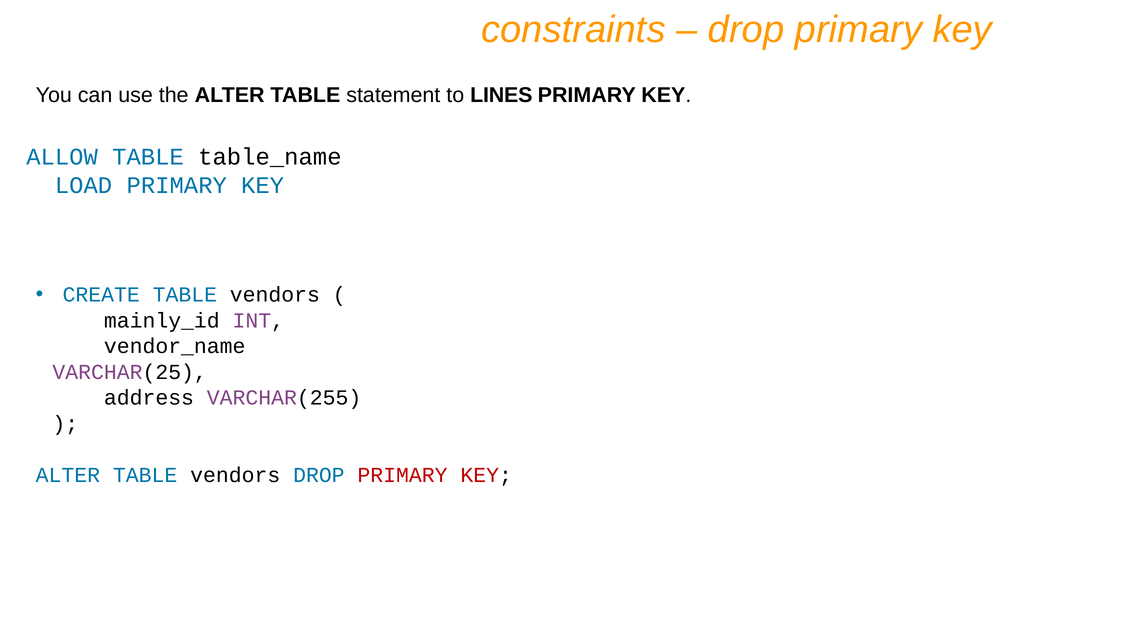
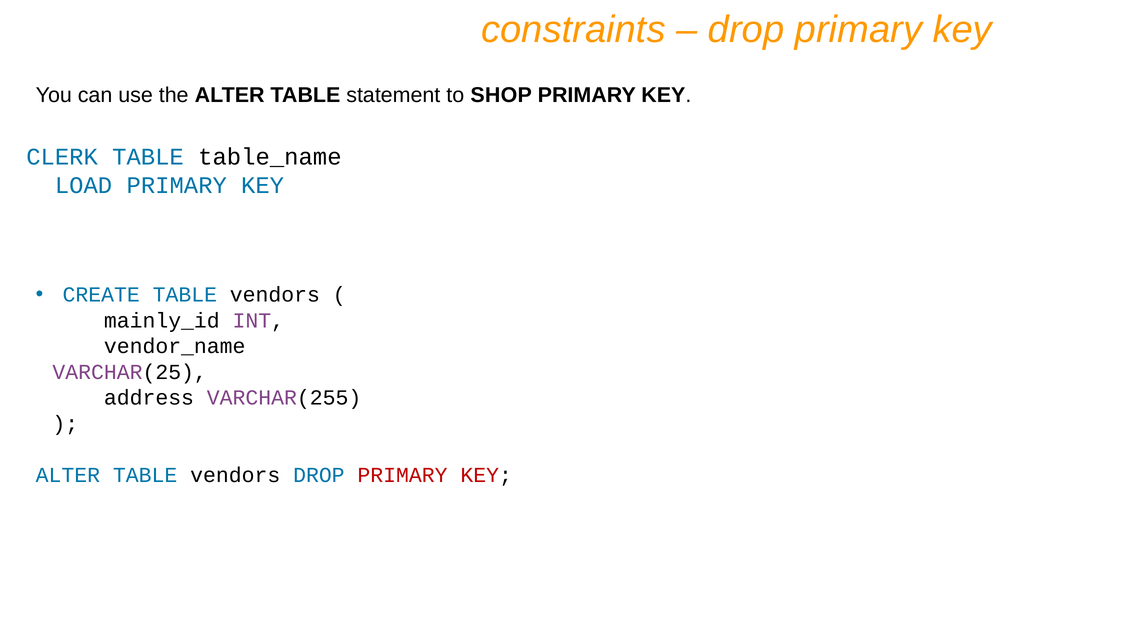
LINES: LINES -> SHOP
ALLOW: ALLOW -> CLERK
